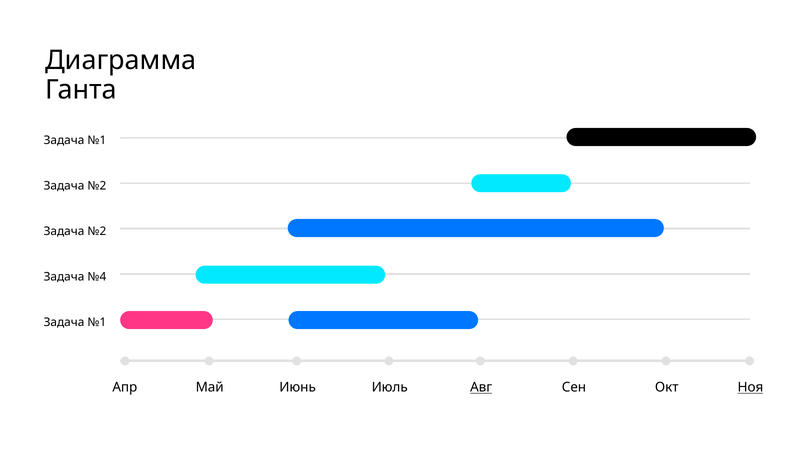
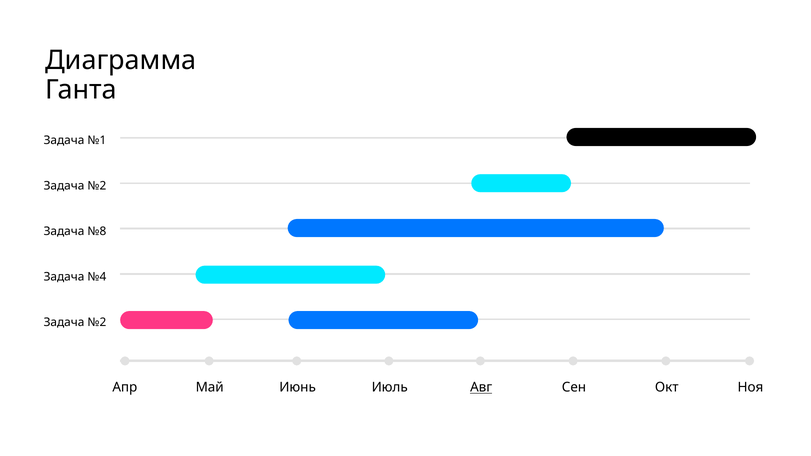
№2 at (97, 231): №2 -> №8
№1 at (97, 323): №1 -> №2
Ноя underline: present -> none
